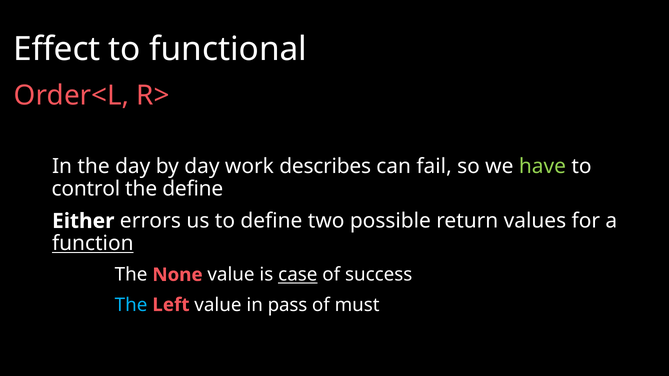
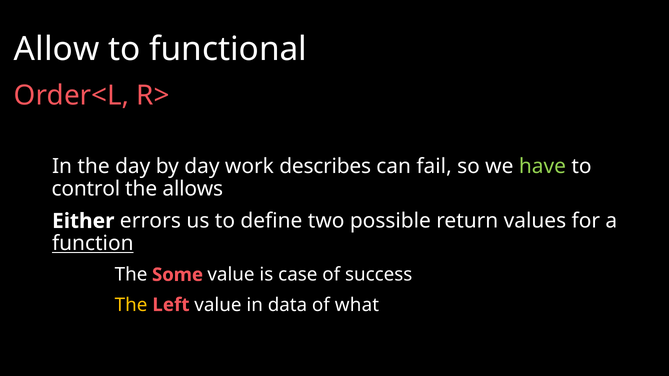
Effect: Effect -> Allow
the define: define -> allows
None: None -> Some
case underline: present -> none
The at (131, 305) colour: light blue -> yellow
pass: pass -> data
must: must -> what
